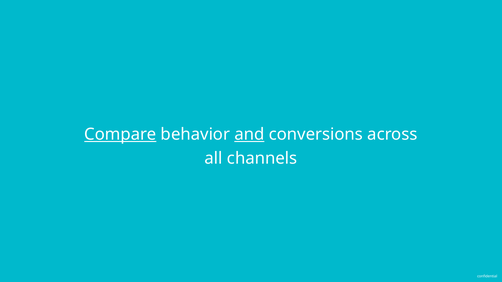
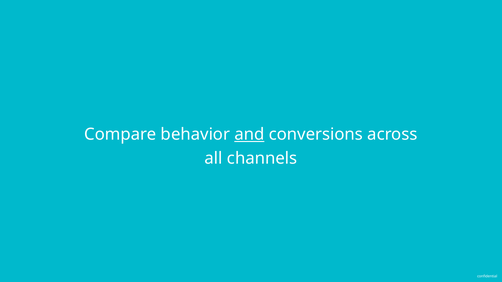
Compare underline: present -> none
